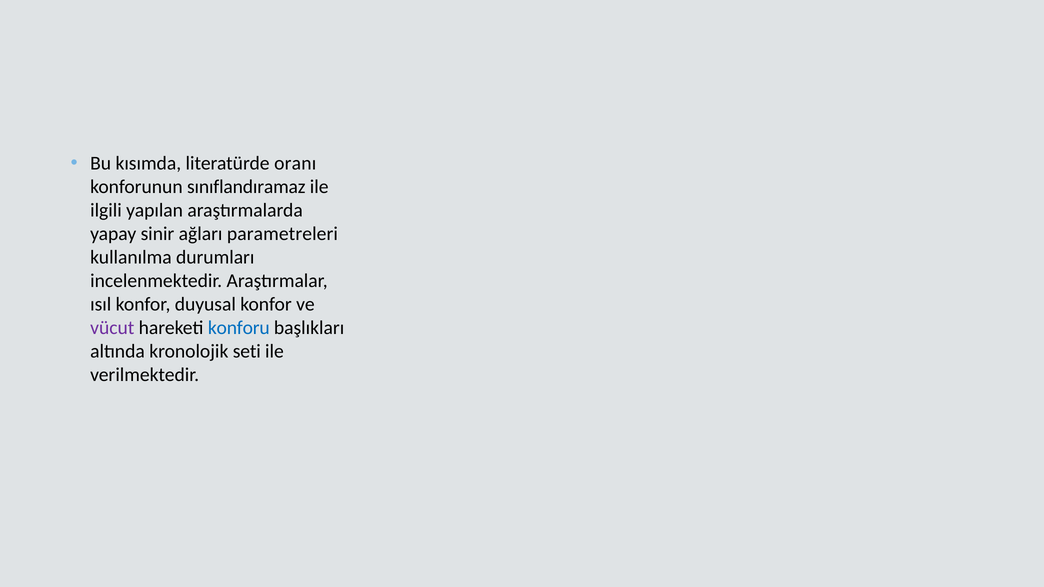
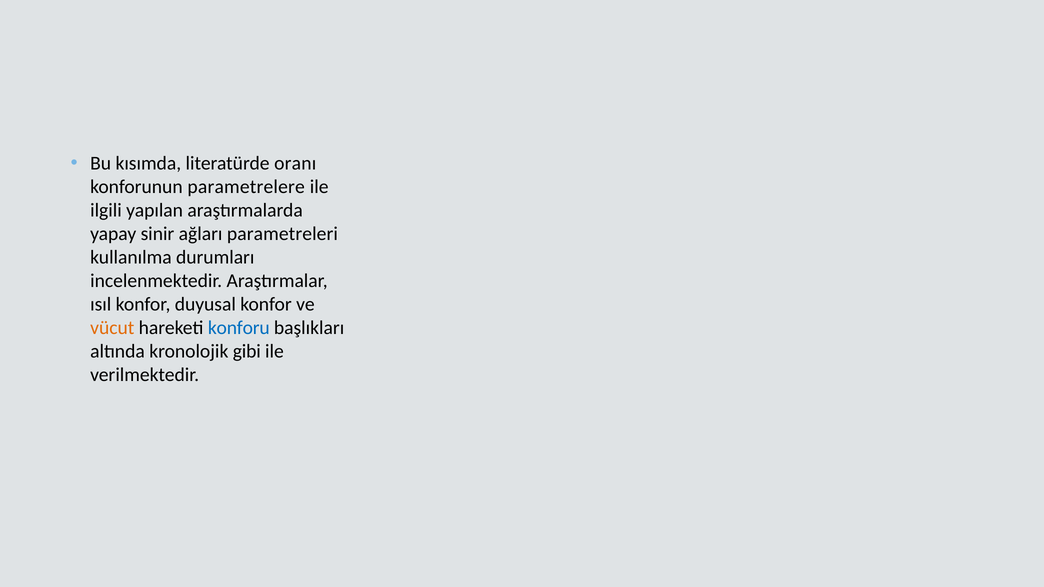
sınıflandıramaz: sınıflandıramaz -> parametrelere
vücut colour: purple -> orange
seti: seti -> gibi
